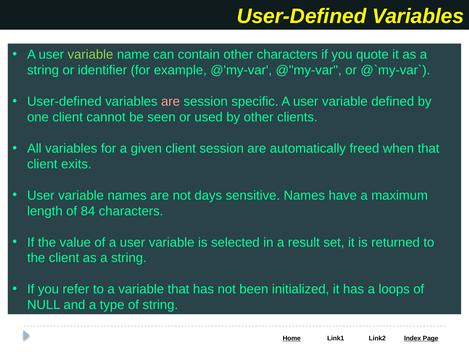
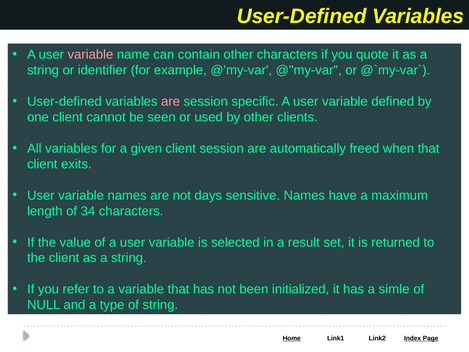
variable at (90, 55) colour: light green -> pink
84: 84 -> 34
loops: loops -> simle
